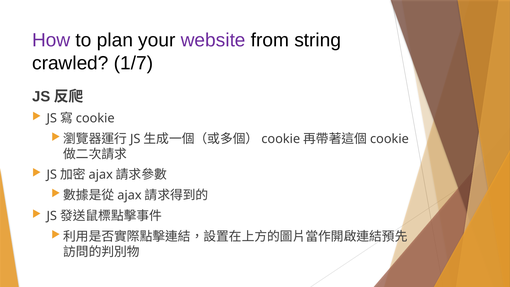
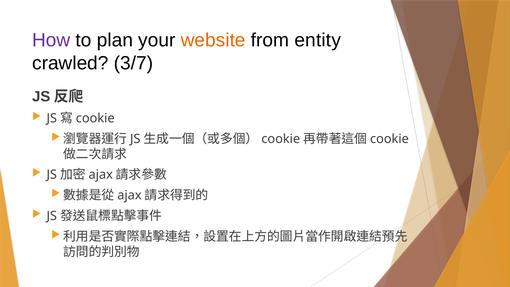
website colour: purple -> orange
string: string -> entity
1/7: 1/7 -> 3/7
